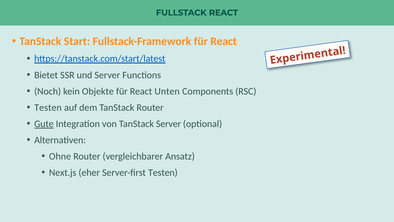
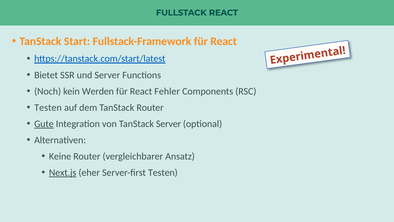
Objekte: Objekte -> Werden
Unten: Unten -> Fehler
Ohne: Ohne -> Keine
Next.js underline: none -> present
